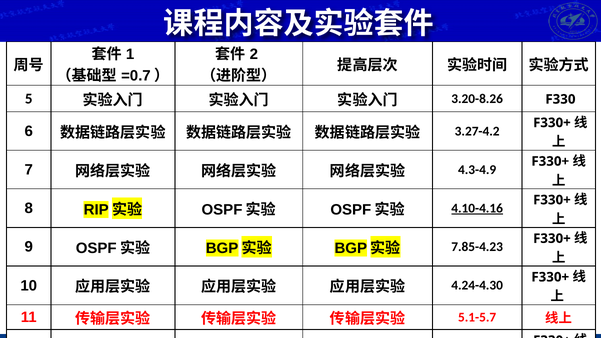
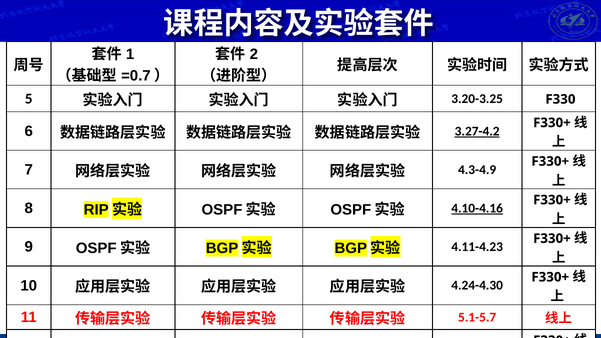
3.20-8.26: 3.20-8.26 -> 3.20-3.25
3.27-4.2 underline: none -> present
7.85-4.23: 7.85-4.23 -> 4.11-4.23
